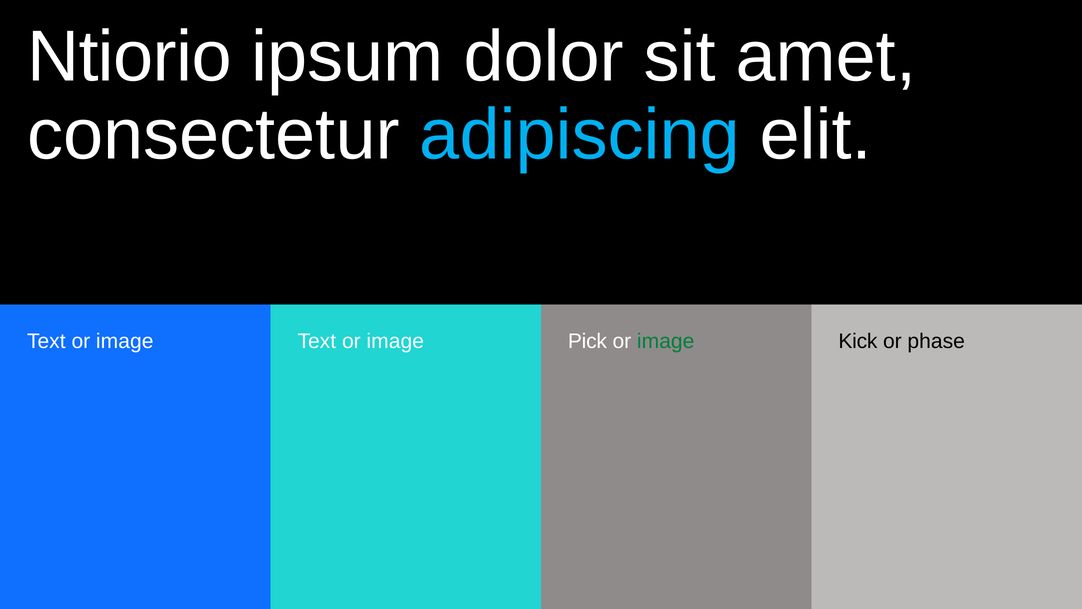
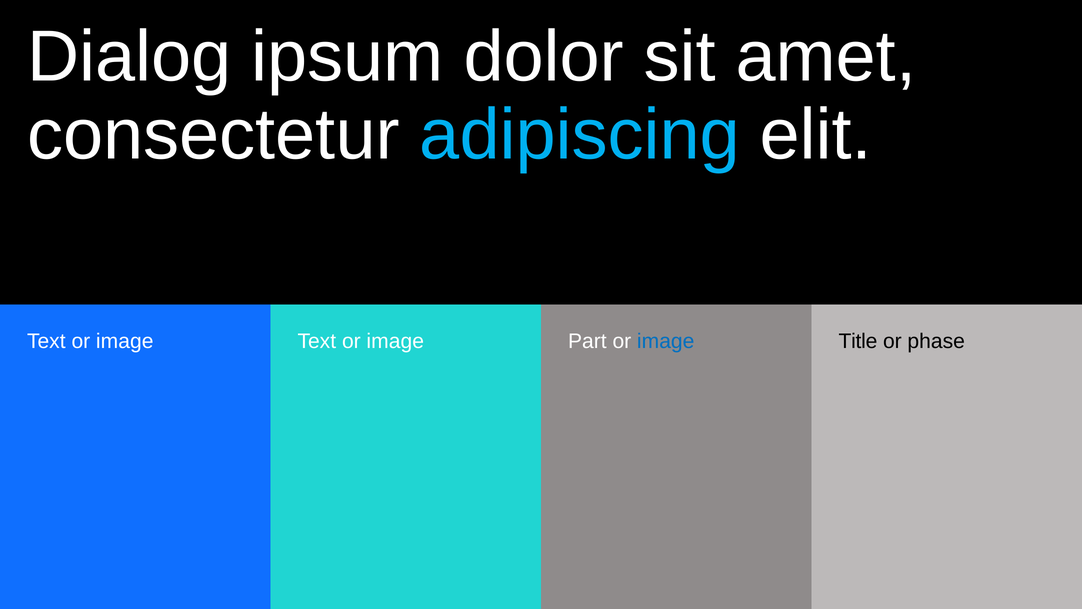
Ntiorio: Ntiorio -> Dialog
Pick: Pick -> Part
image at (666, 341) colour: green -> blue
Kick: Kick -> Title
